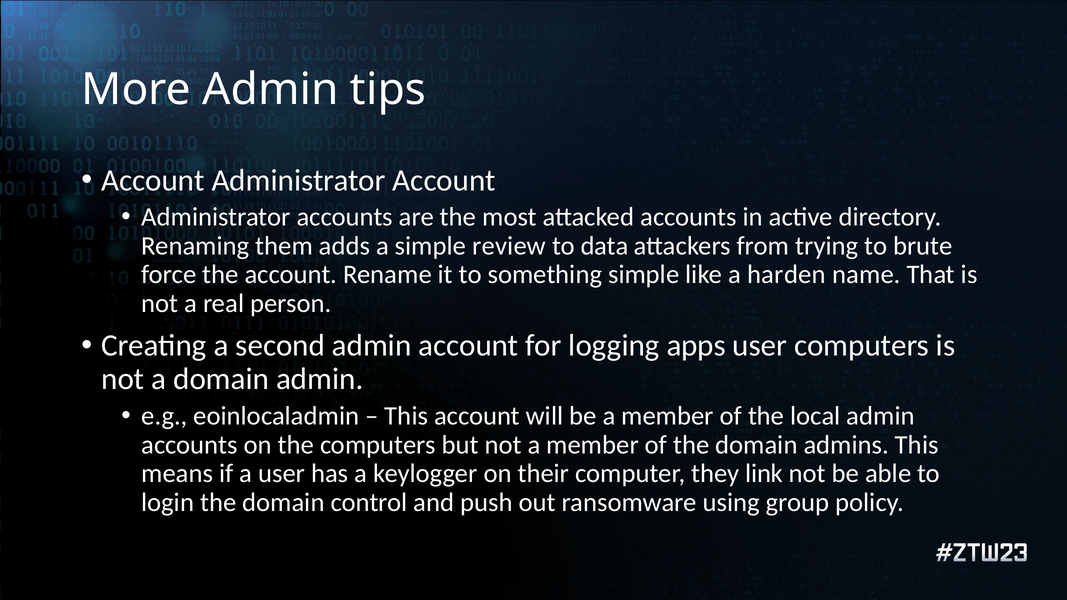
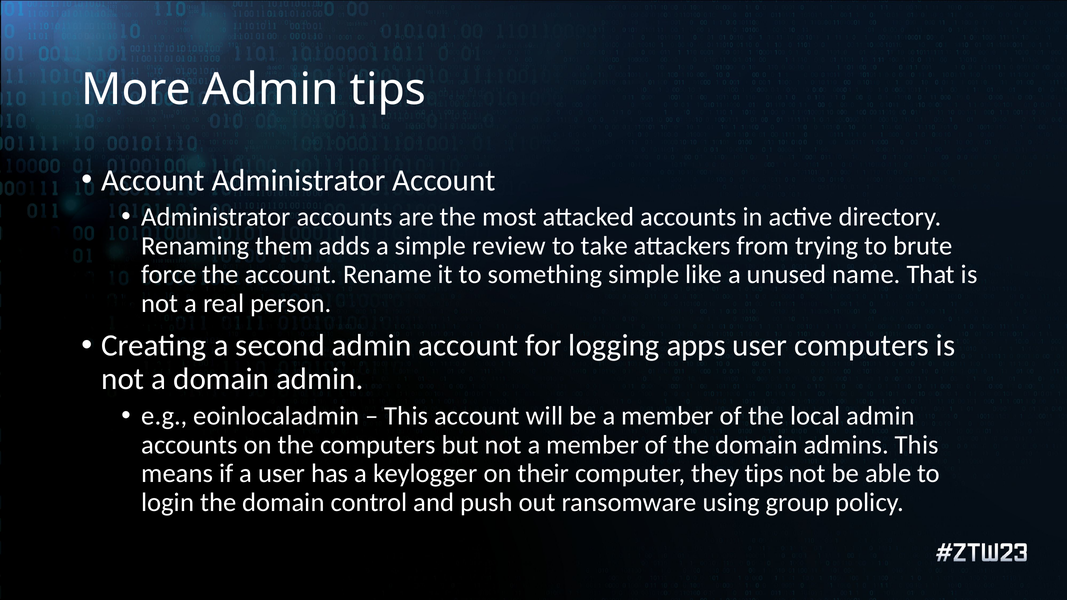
data: data -> take
harden: harden -> unused
they link: link -> tips
